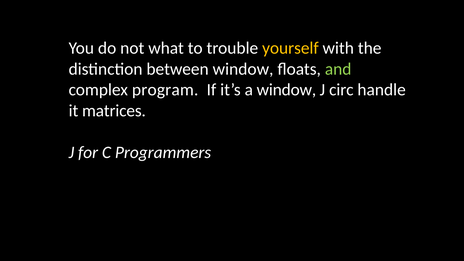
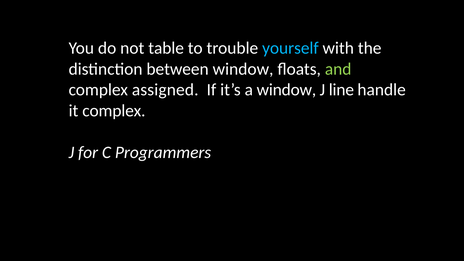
what: what -> table
yourself colour: yellow -> light blue
program: program -> assigned
circ: circ -> line
it matrices: matrices -> complex
